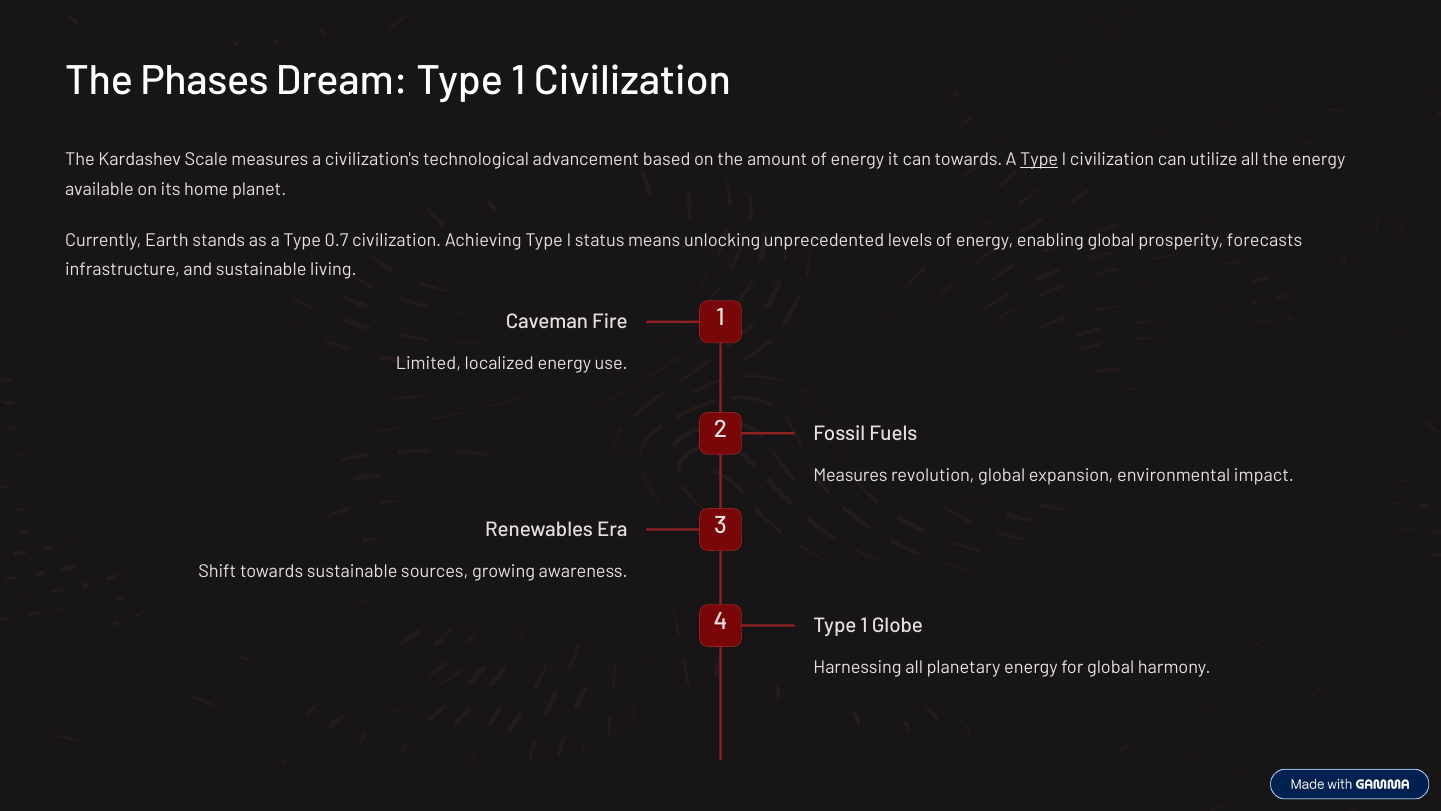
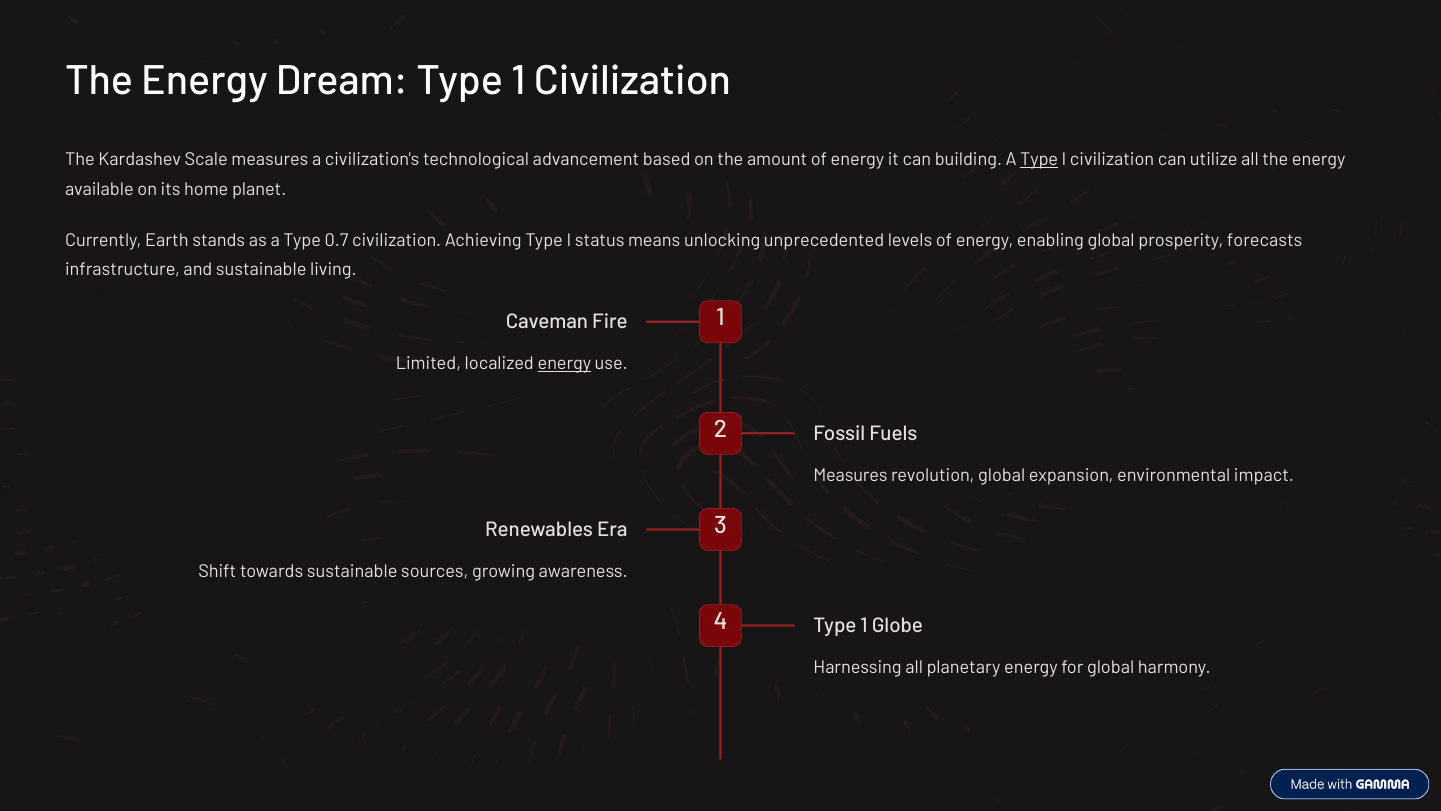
Phases at (205, 80): Phases -> Energy
can towards: towards -> building
energy at (564, 364) underline: none -> present
